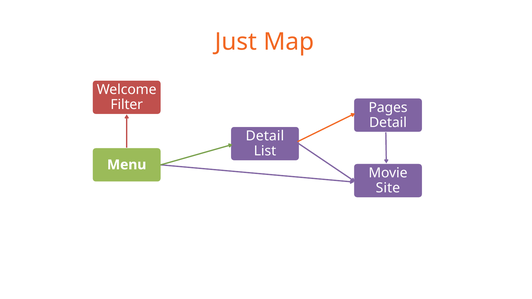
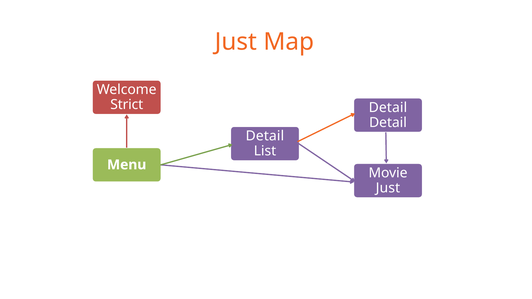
Filter: Filter -> Strict
Pages at (388, 108): Pages -> Detail
Site at (388, 188): Site -> Just
